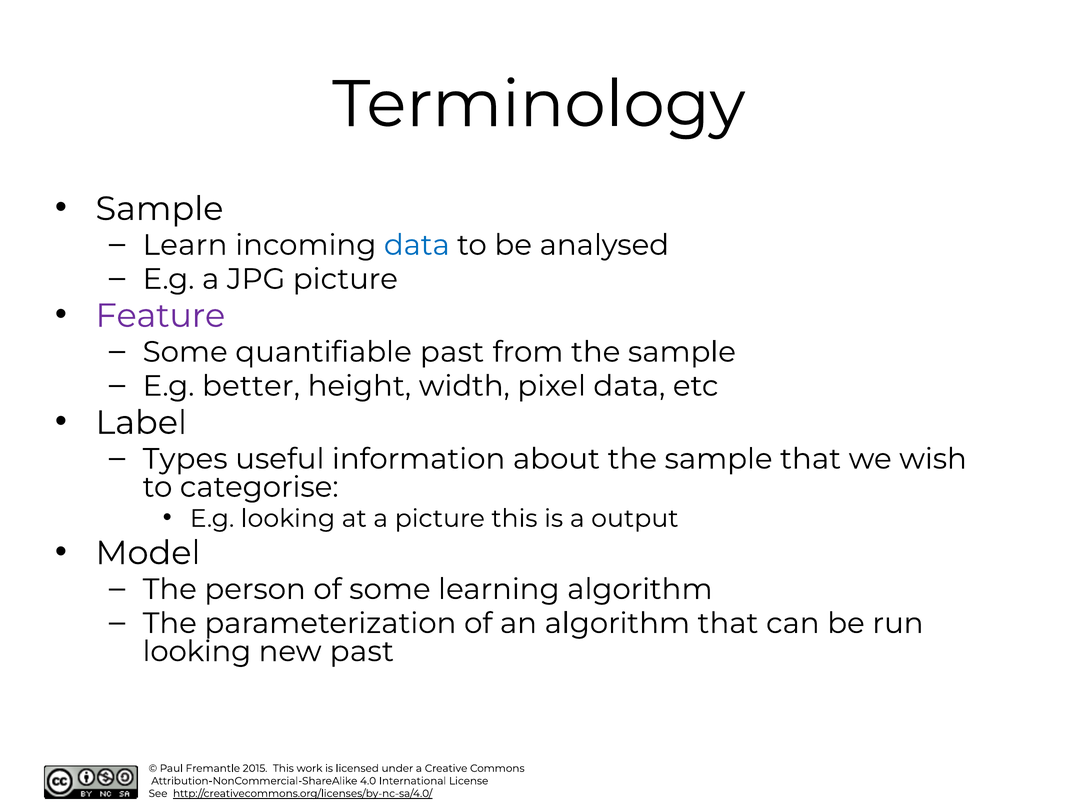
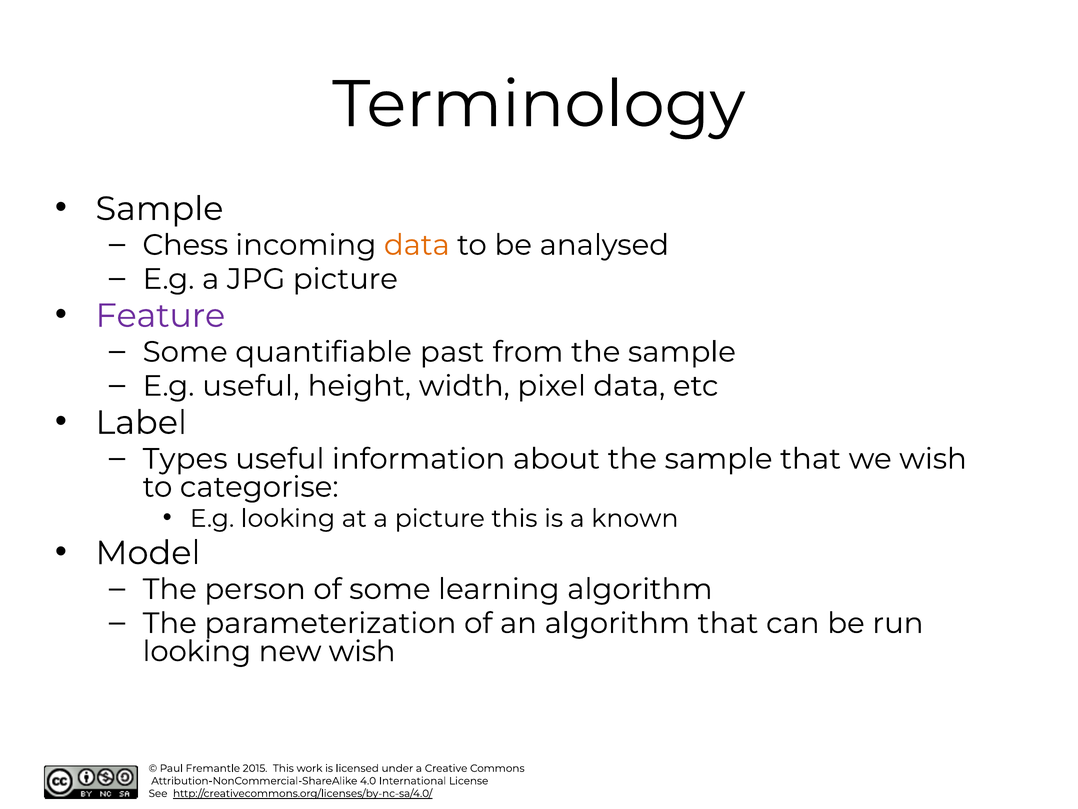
Learn: Learn -> Chess
data at (417, 245) colour: blue -> orange
E.g better: better -> useful
output: output -> known
new past: past -> wish
